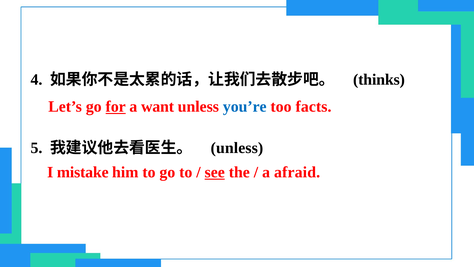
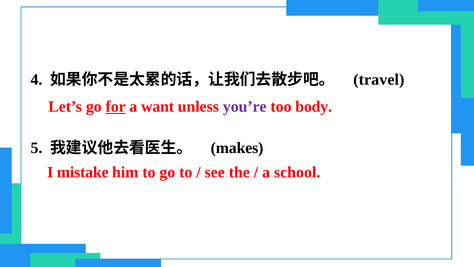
thinks: thinks -> travel
you’re colour: blue -> purple
facts: facts -> body
unless at (237, 148): unless -> makes
see underline: present -> none
afraid: afraid -> school
